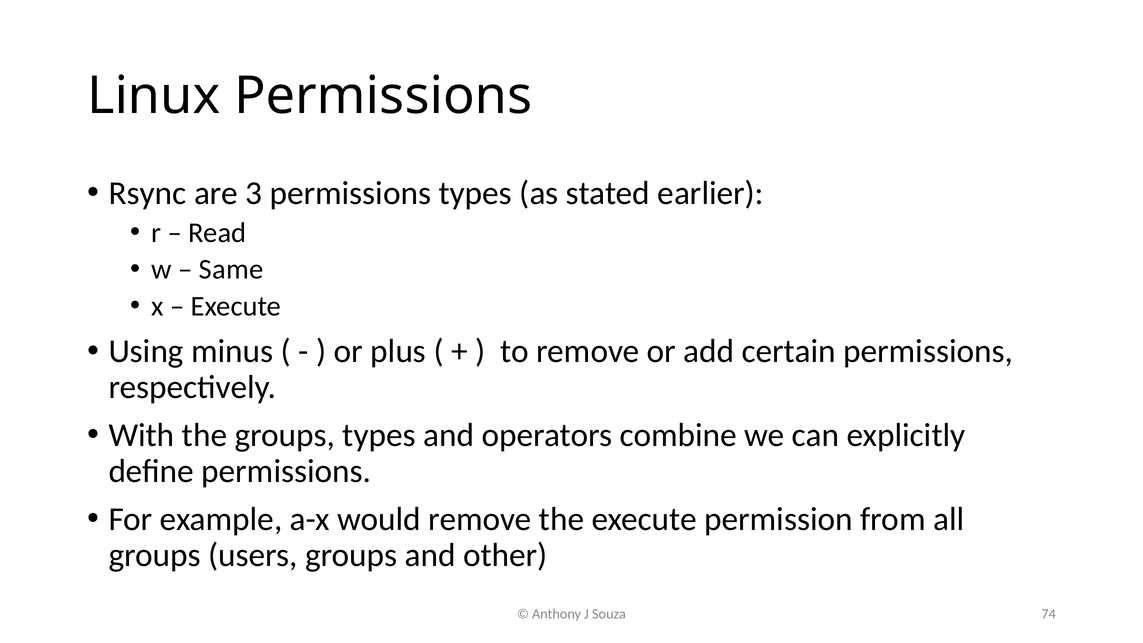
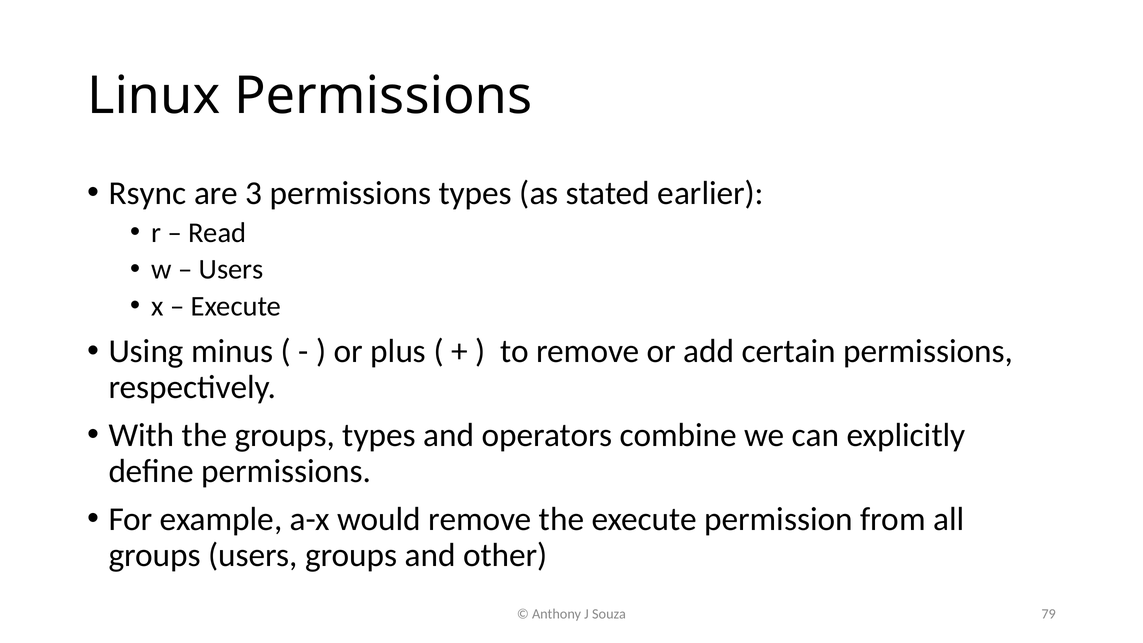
Same at (231, 269): Same -> Users
74: 74 -> 79
